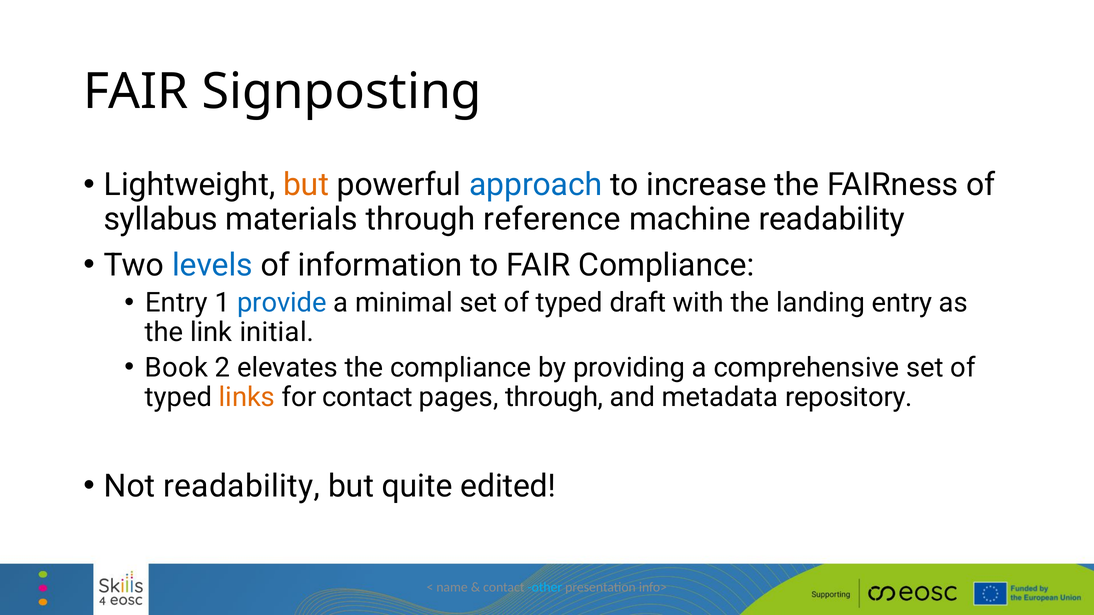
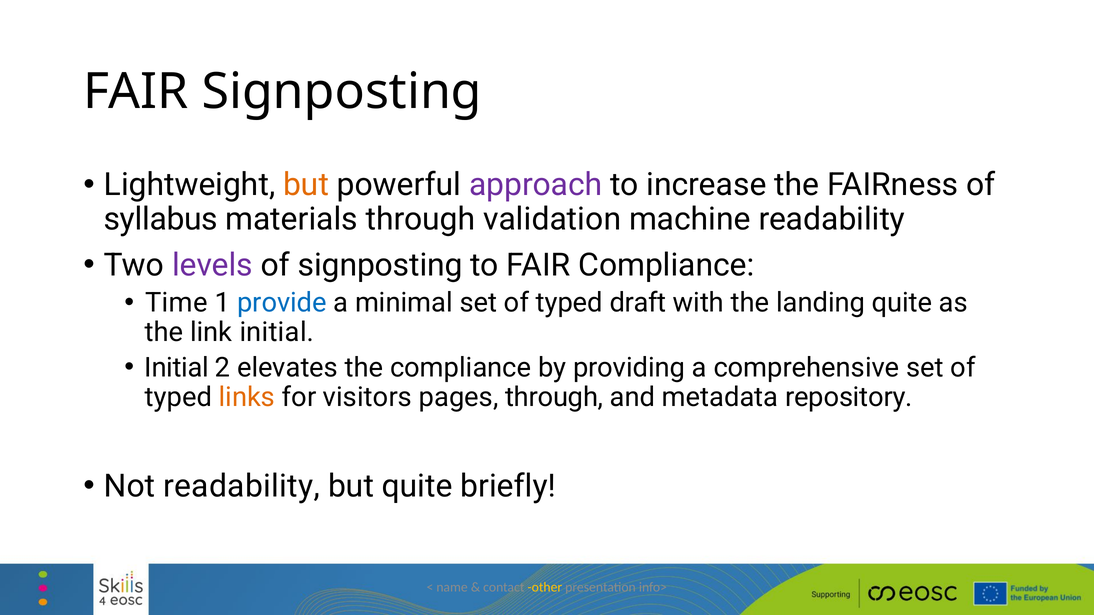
approach colour: blue -> purple
reference: reference -> validation
levels colour: blue -> purple
of information: information -> signposting
Entry at (176, 303): Entry -> Time
landing entry: entry -> quite
Book at (176, 368): Book -> Initial
for contact: contact -> visitors
edited: edited -> briefly
other colour: light blue -> yellow
